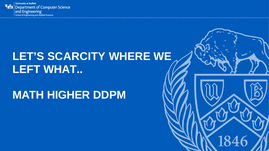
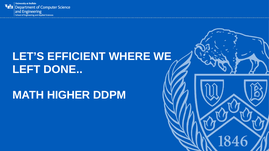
SCARCITY: SCARCITY -> EFFICIENT
WHAT: WHAT -> DONE
